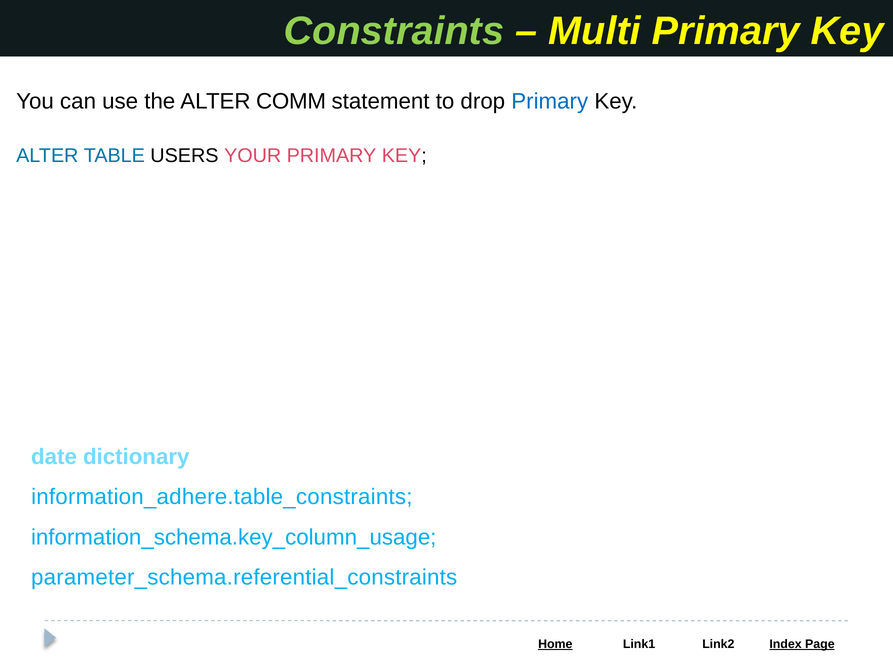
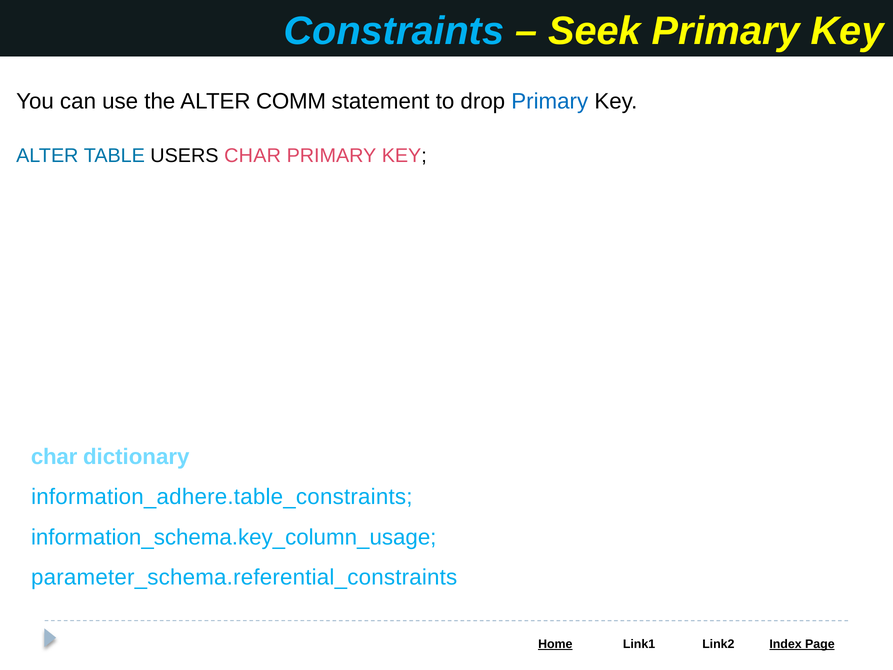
Constraints colour: light green -> light blue
Multi: Multi -> Seek
USERS YOUR: YOUR -> CHAR
date at (54, 457): date -> char
